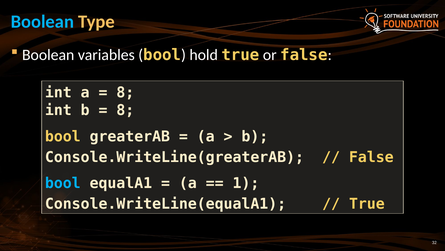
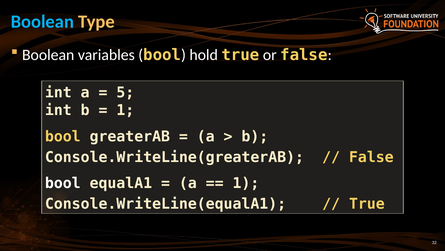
8 at (125, 92): 8 -> 5
8 at (125, 110): 8 -> 1
bool at (63, 183) colour: light blue -> white
